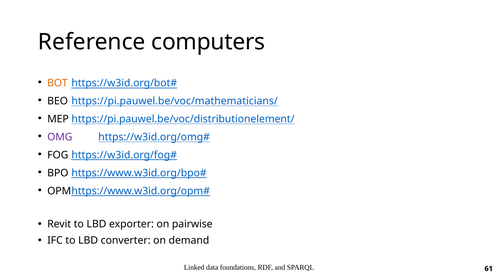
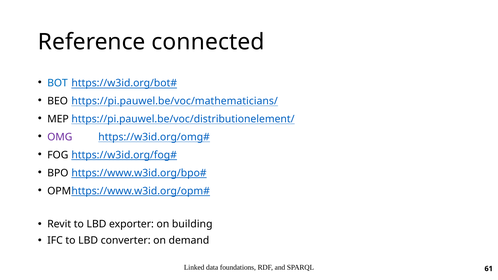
computers: computers -> connected
BOT colour: orange -> blue
pairwise: pairwise -> building
